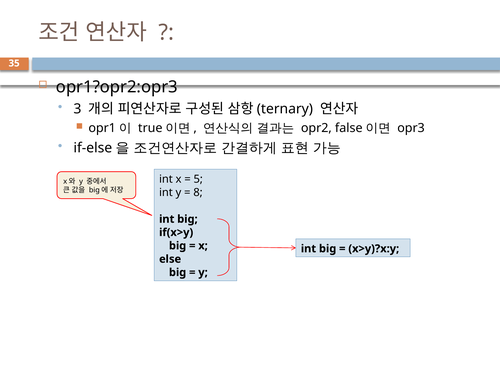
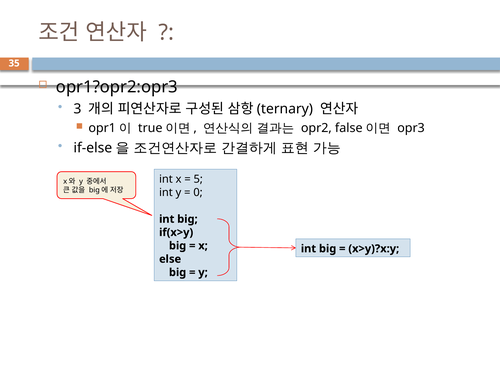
8: 8 -> 0
